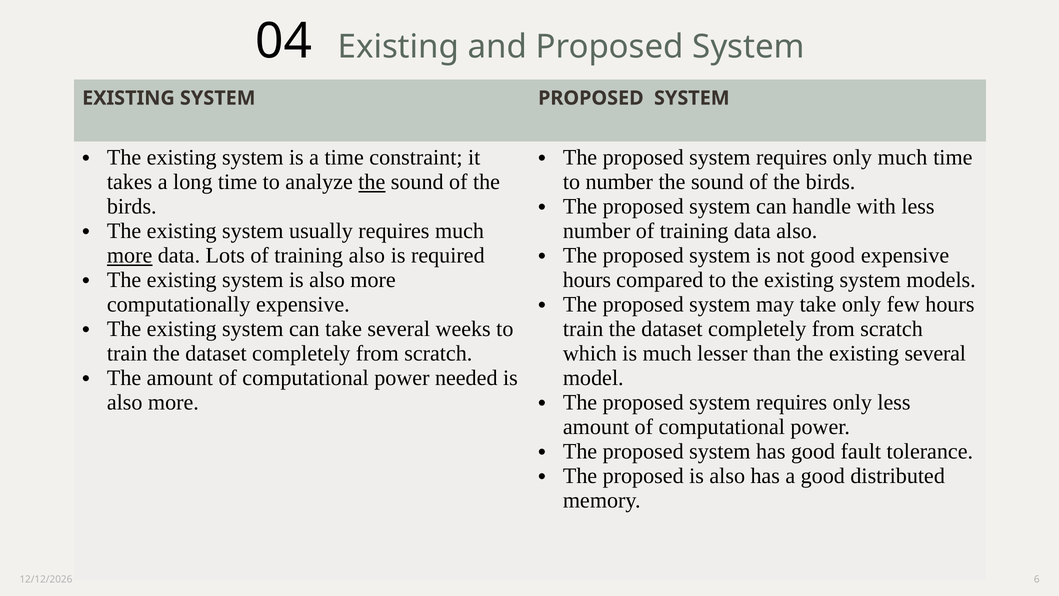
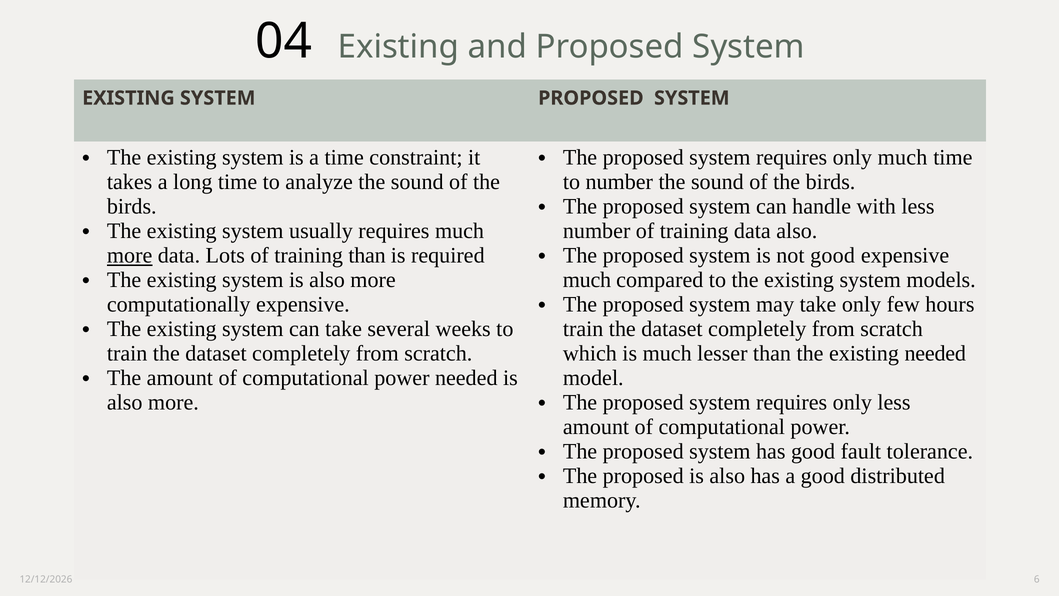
the at (372, 182) underline: present -> none
training also: also -> than
hours at (587, 280): hours -> much
existing several: several -> needed
